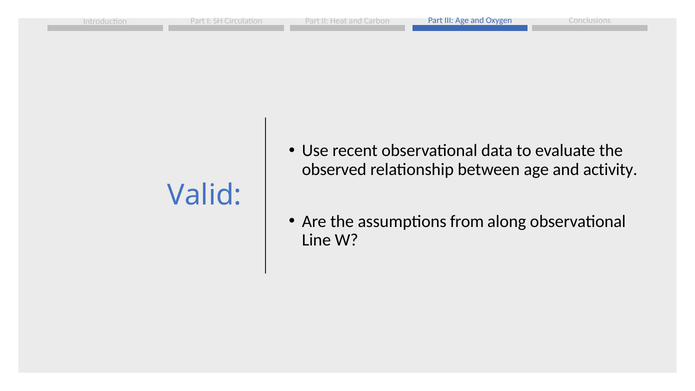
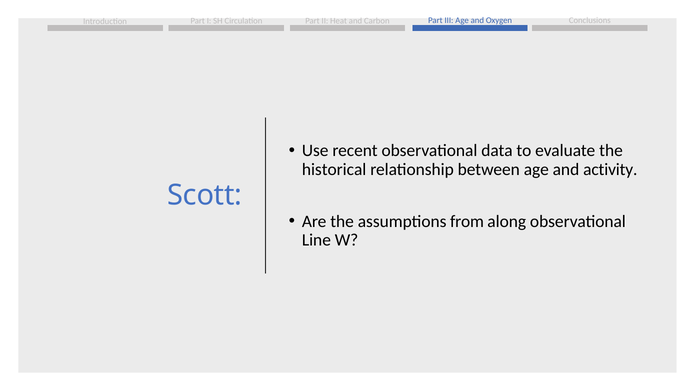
observed: observed -> historical
Valid: Valid -> Scott
